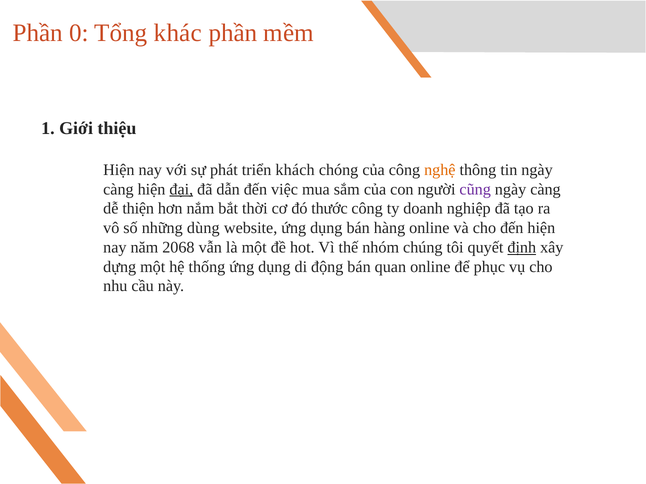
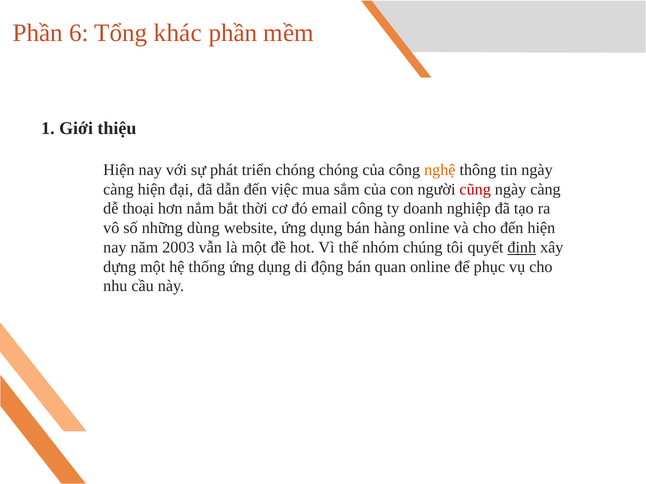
0: 0 -> 6
triển khách: khách -> chóng
đại underline: present -> none
cũng colour: purple -> red
thiện: thiện -> thoại
thước: thước -> email
2068: 2068 -> 2003
